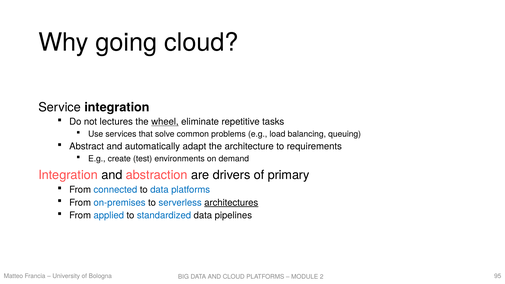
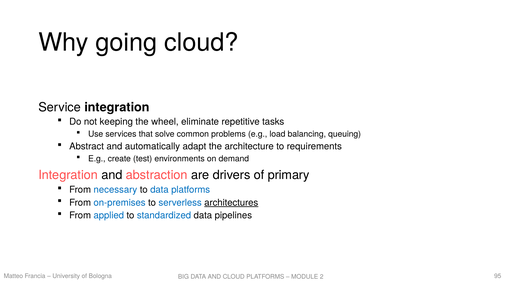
lectures: lectures -> keeping
wheel underline: present -> none
connected: connected -> necessary
